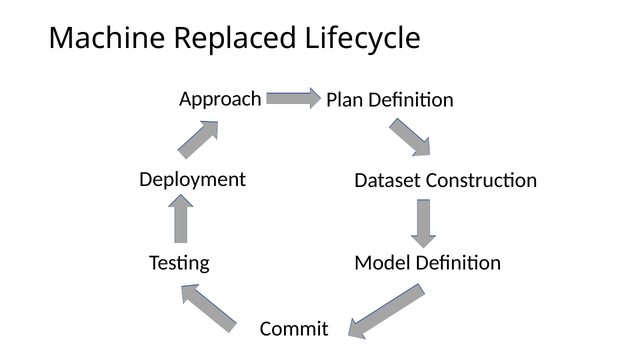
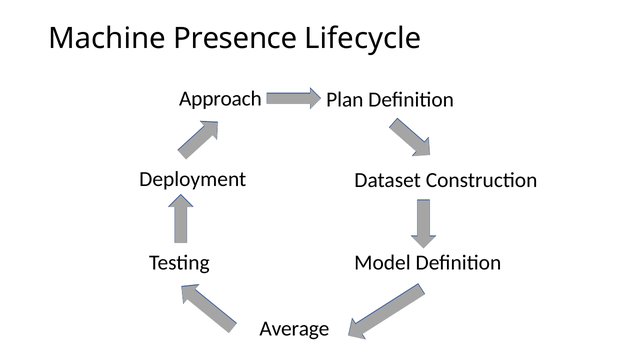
Replaced: Replaced -> Presence
Commit: Commit -> Average
